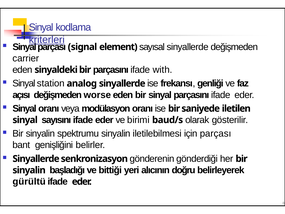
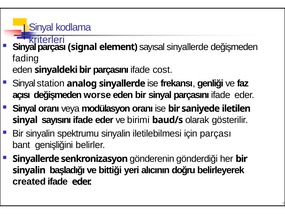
kriterleri underline: present -> none
carrier: carrier -> fading
with: with -> cost
gürültü: gürültü -> created
